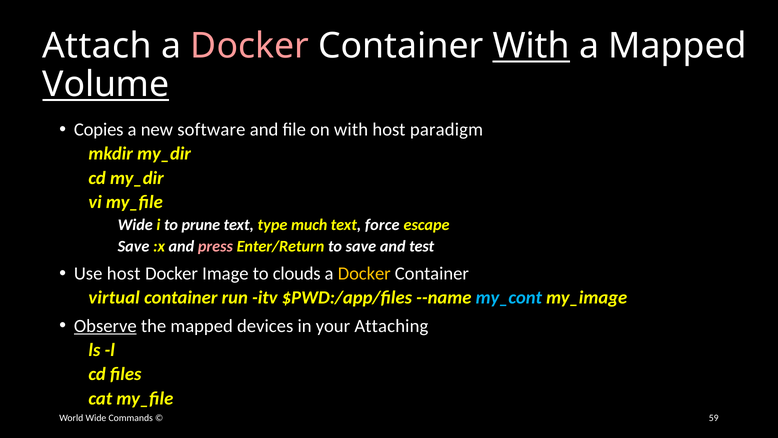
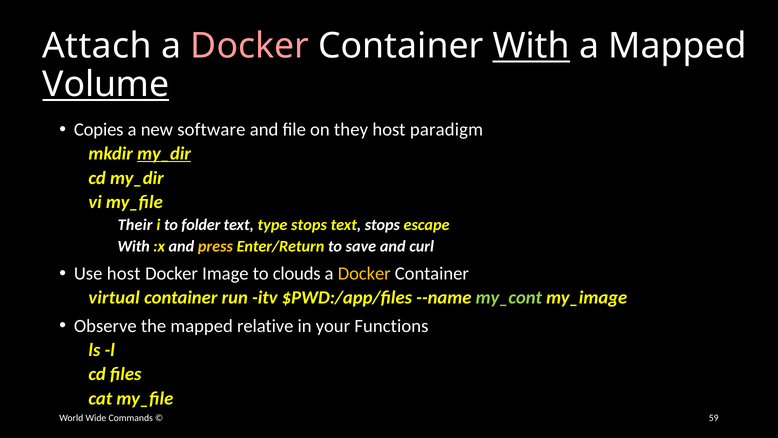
on with: with -> they
my_dir at (164, 154) underline: none -> present
Wide at (135, 225): Wide -> Their
prune: prune -> folder
type much: much -> stops
text force: force -> stops
Save at (134, 246): Save -> With
press colour: pink -> yellow
test: test -> curl
my_cont colour: light blue -> light green
Observe underline: present -> none
devices: devices -> relative
Attaching: Attaching -> Functions
